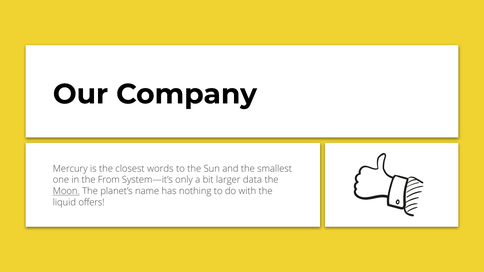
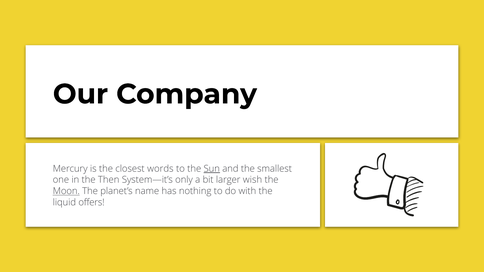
Sun underline: none -> present
From: From -> Then
data: data -> wish
